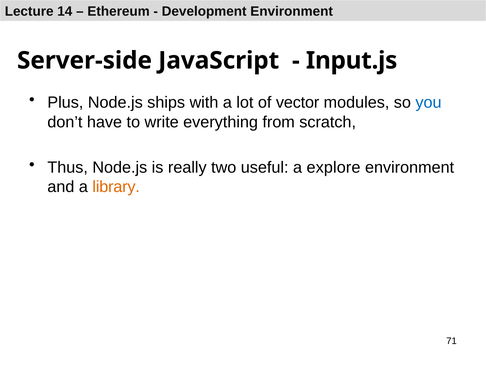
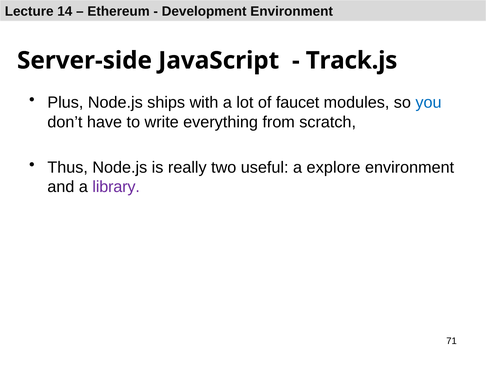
Input.js: Input.js -> Track.js
vector: vector -> faucet
library colour: orange -> purple
